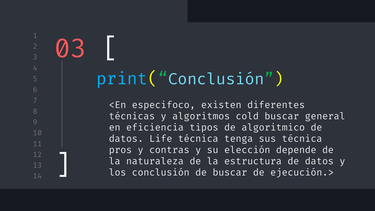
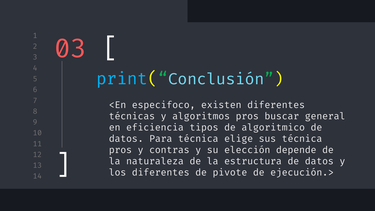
algoritmos cold: cold -> pros
Life: Life -> Para
tenga: tenga -> elige
los conclusión: conclusión -> diferentes
de buscar: buscar -> pivote
